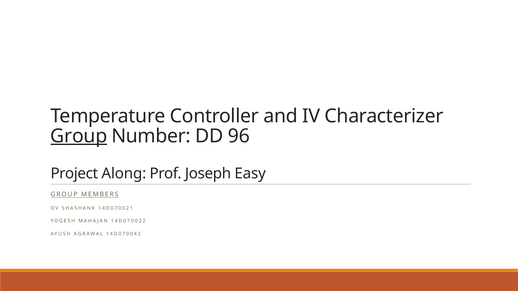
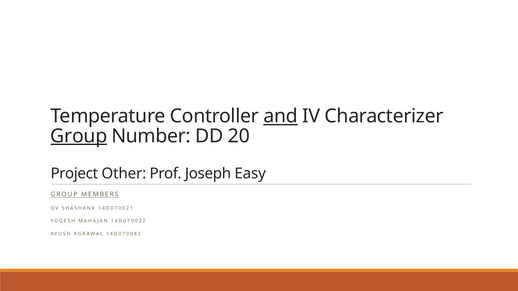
and underline: none -> present
96: 96 -> 20
Along: Along -> Other
